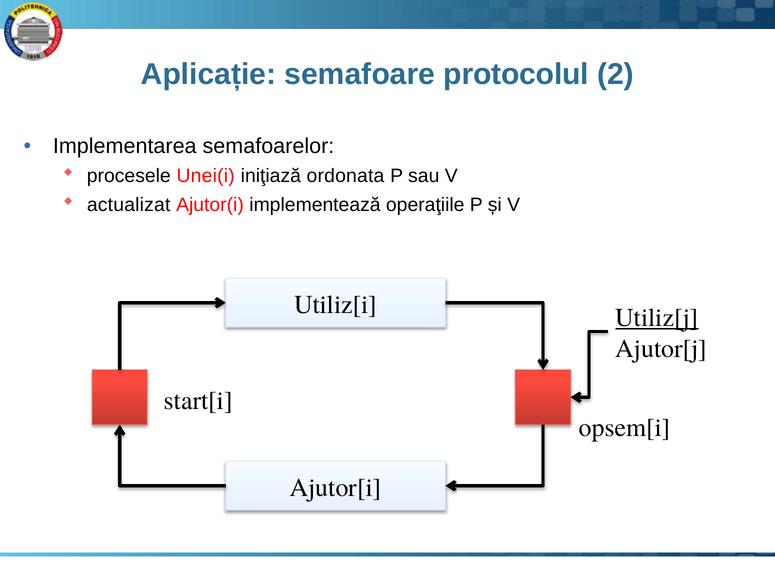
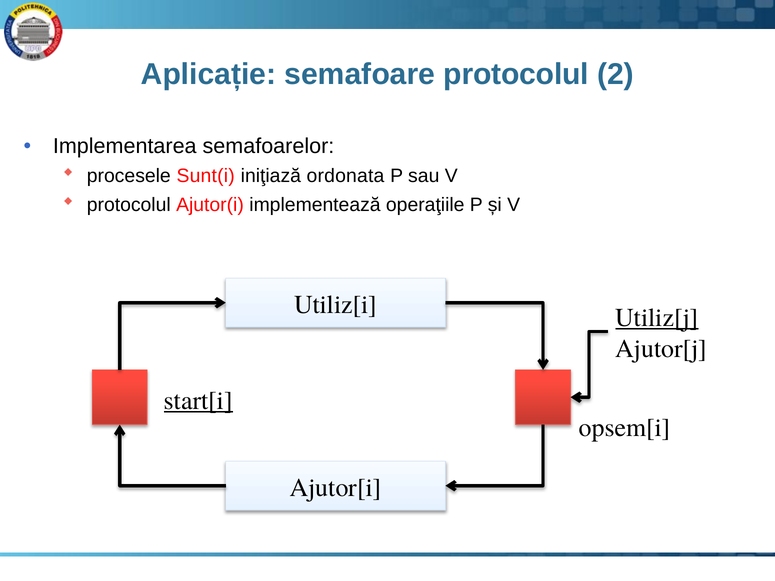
Unei(i: Unei(i -> Sunt(i
actualizat at (129, 205): actualizat -> protocolul
start[i underline: none -> present
